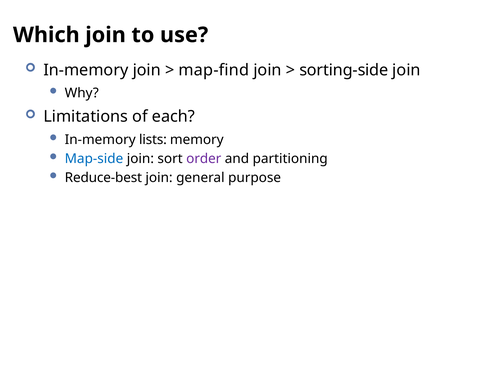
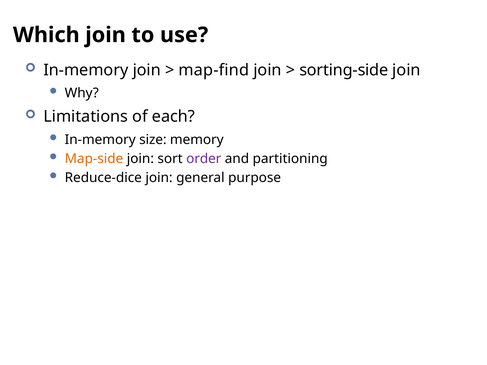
lists: lists -> size
Map-side colour: blue -> orange
Reduce-best: Reduce-best -> Reduce-dice
